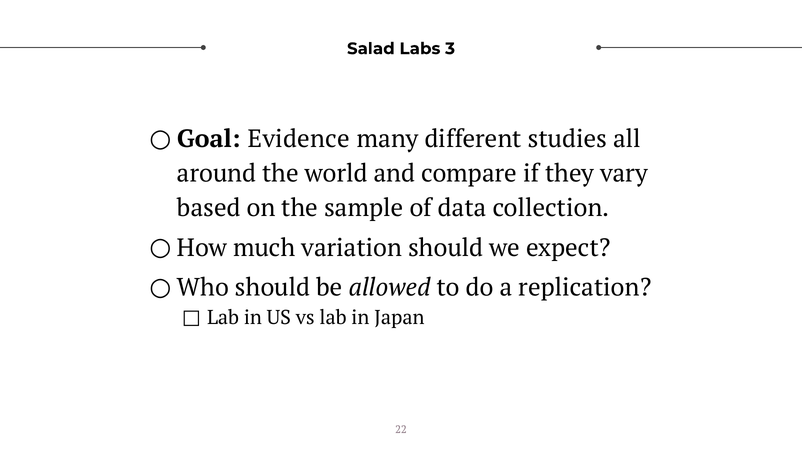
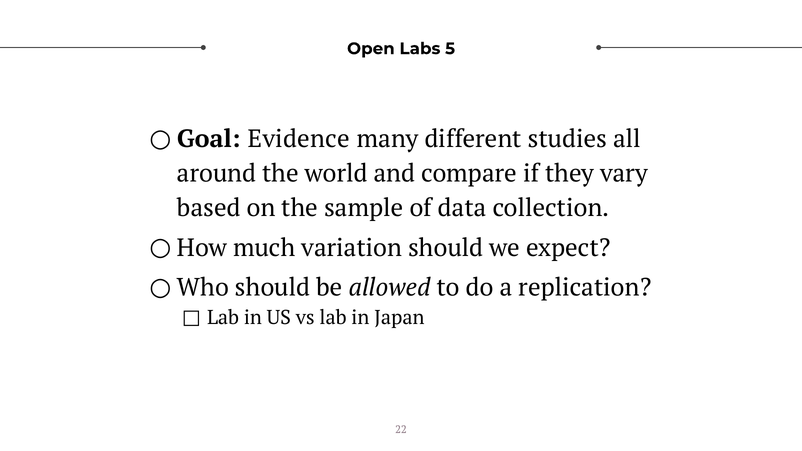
Salad: Salad -> Open
3: 3 -> 5
